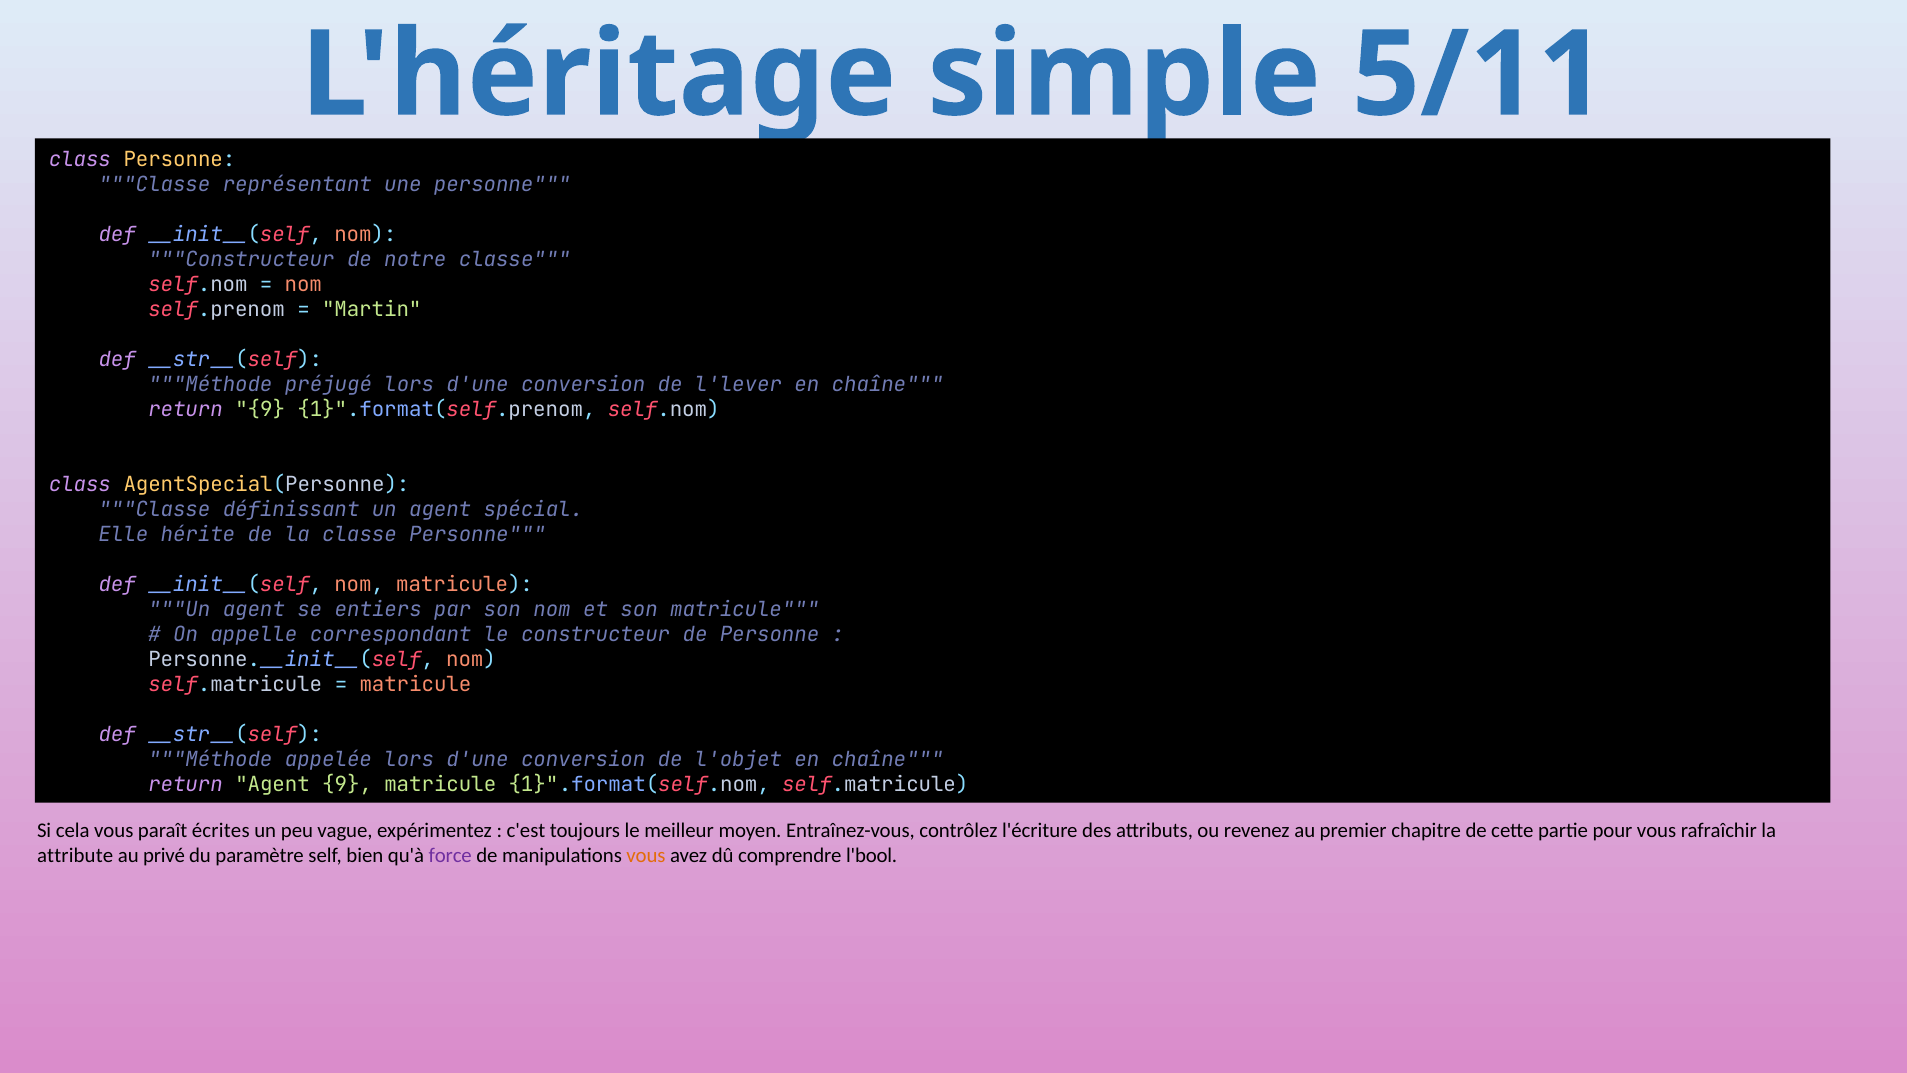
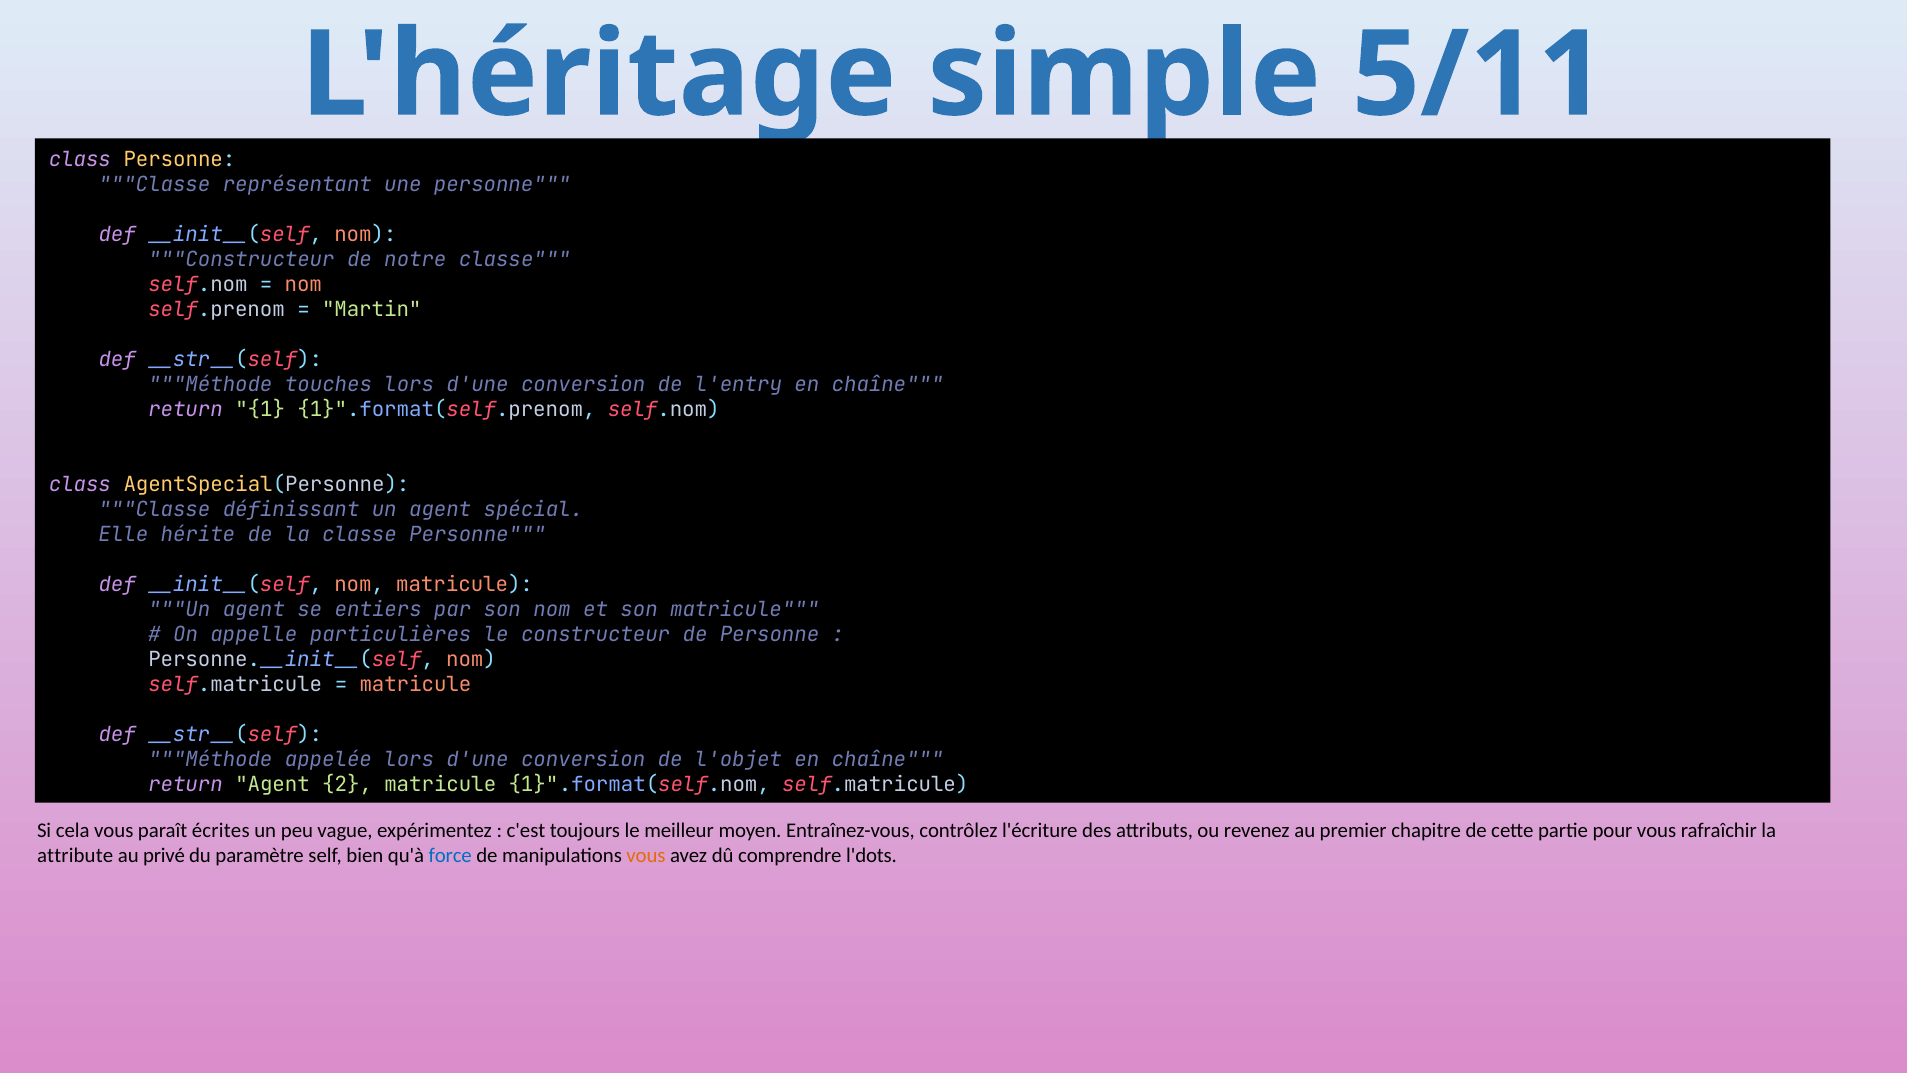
préjugé: préjugé -> touches
l'lever: l'lever -> l'entry
return 9: 9 -> 1
correspondant: correspondant -> particulières
Agent 9: 9 -> 2
force colour: purple -> blue
l'bool: l'bool -> l'dots
